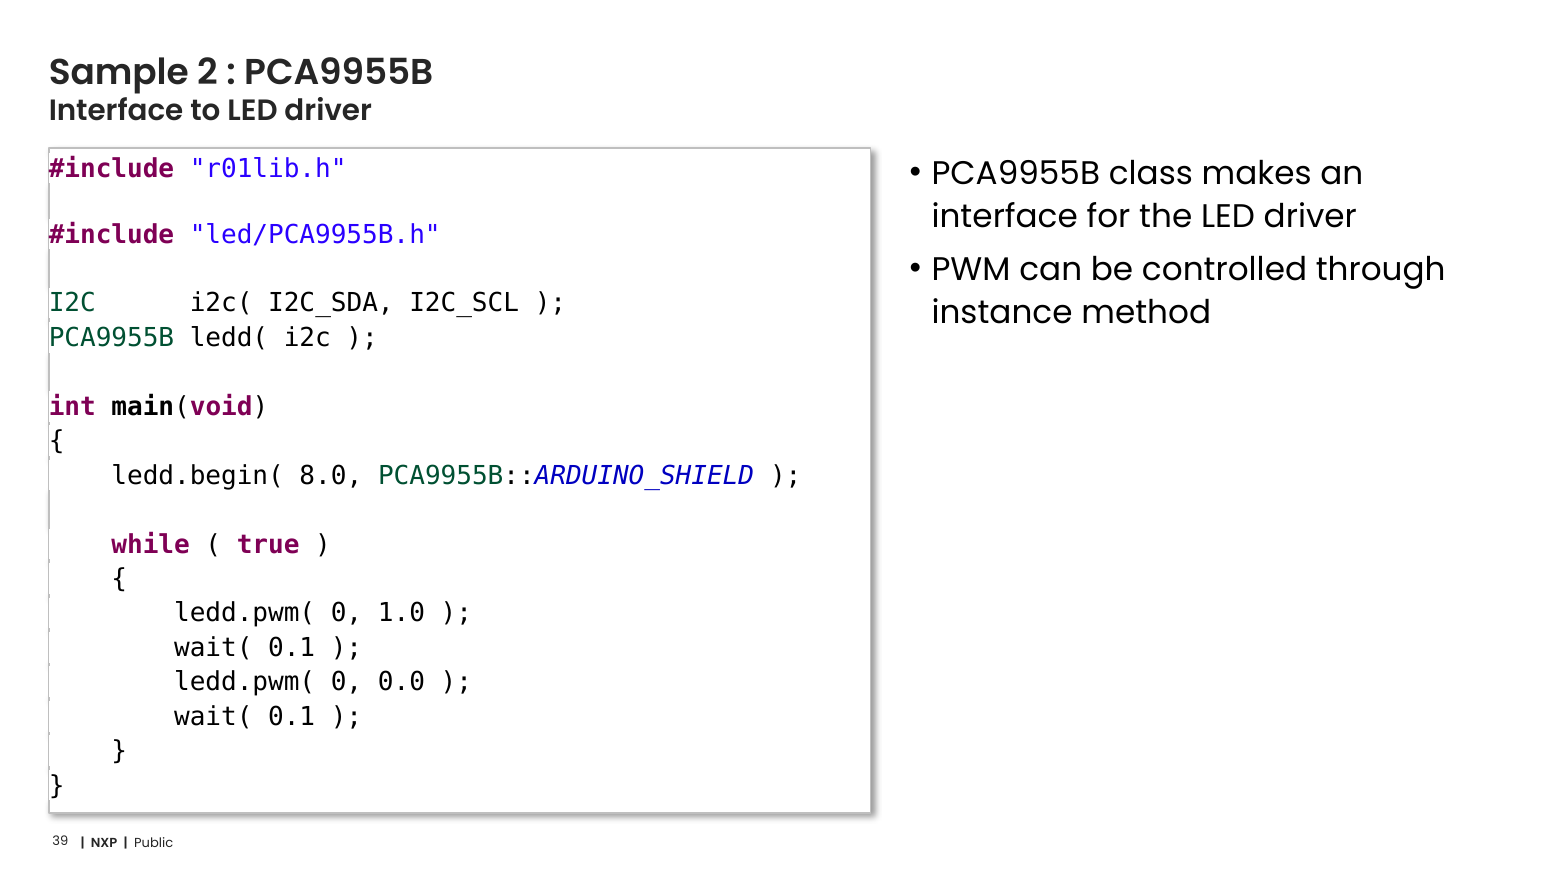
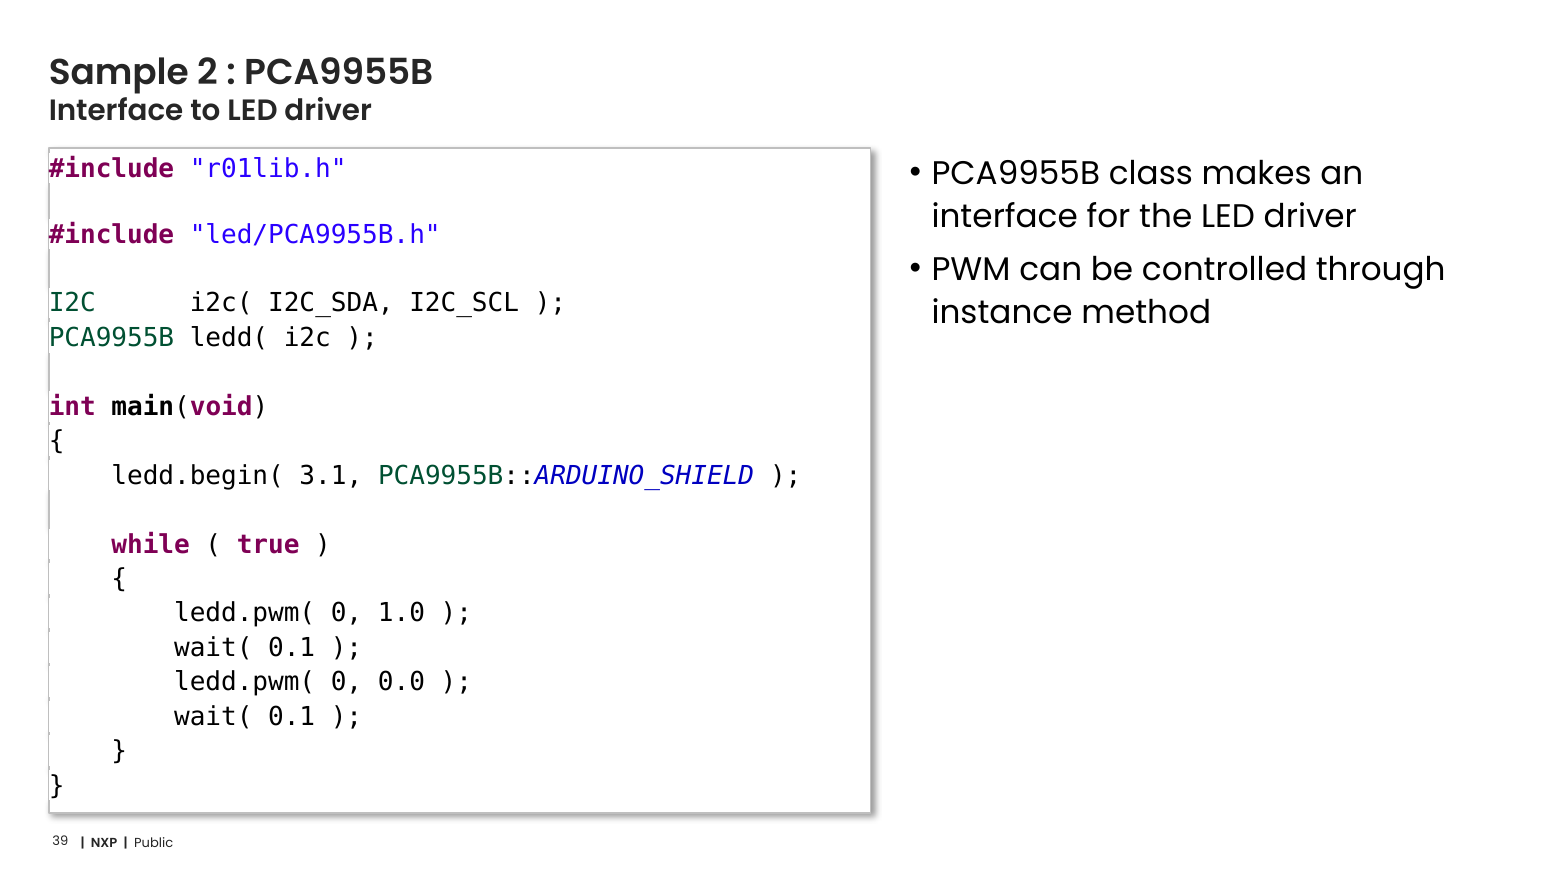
8.0: 8.0 -> 3.1
